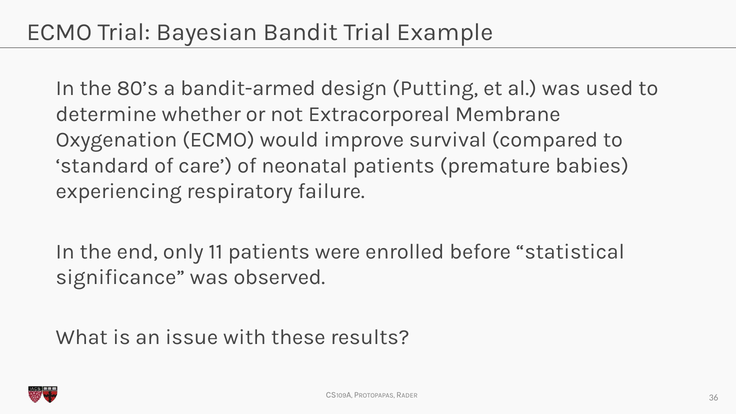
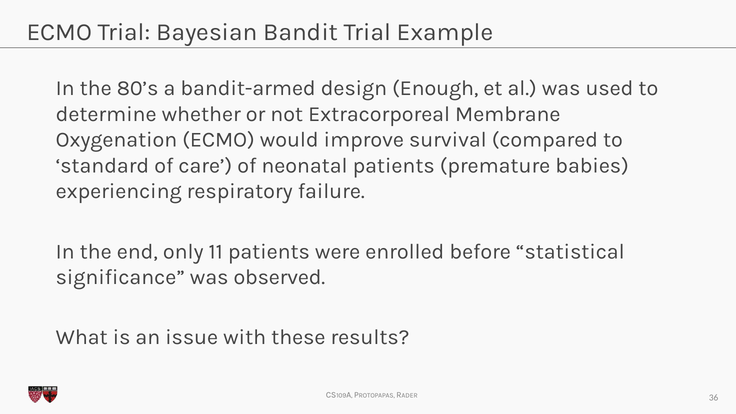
Putting: Putting -> Enough
